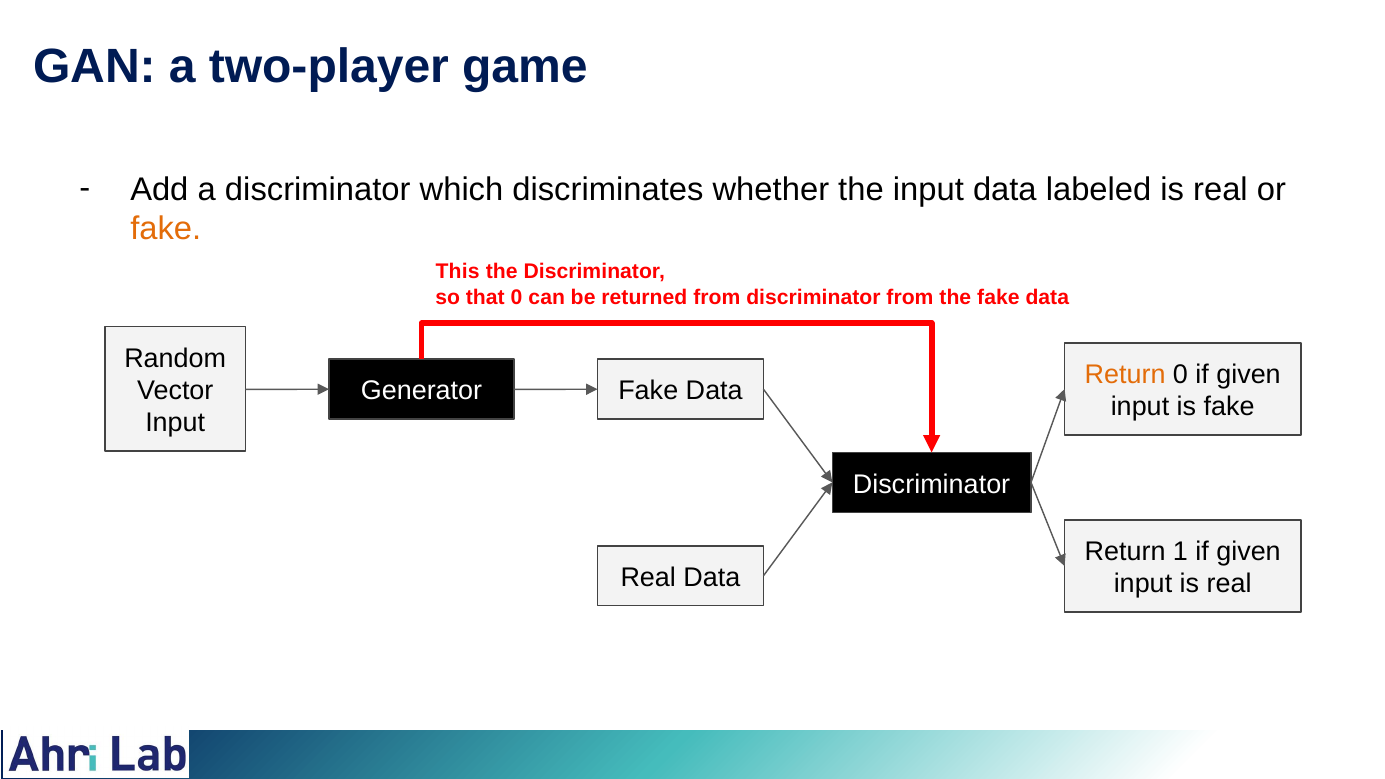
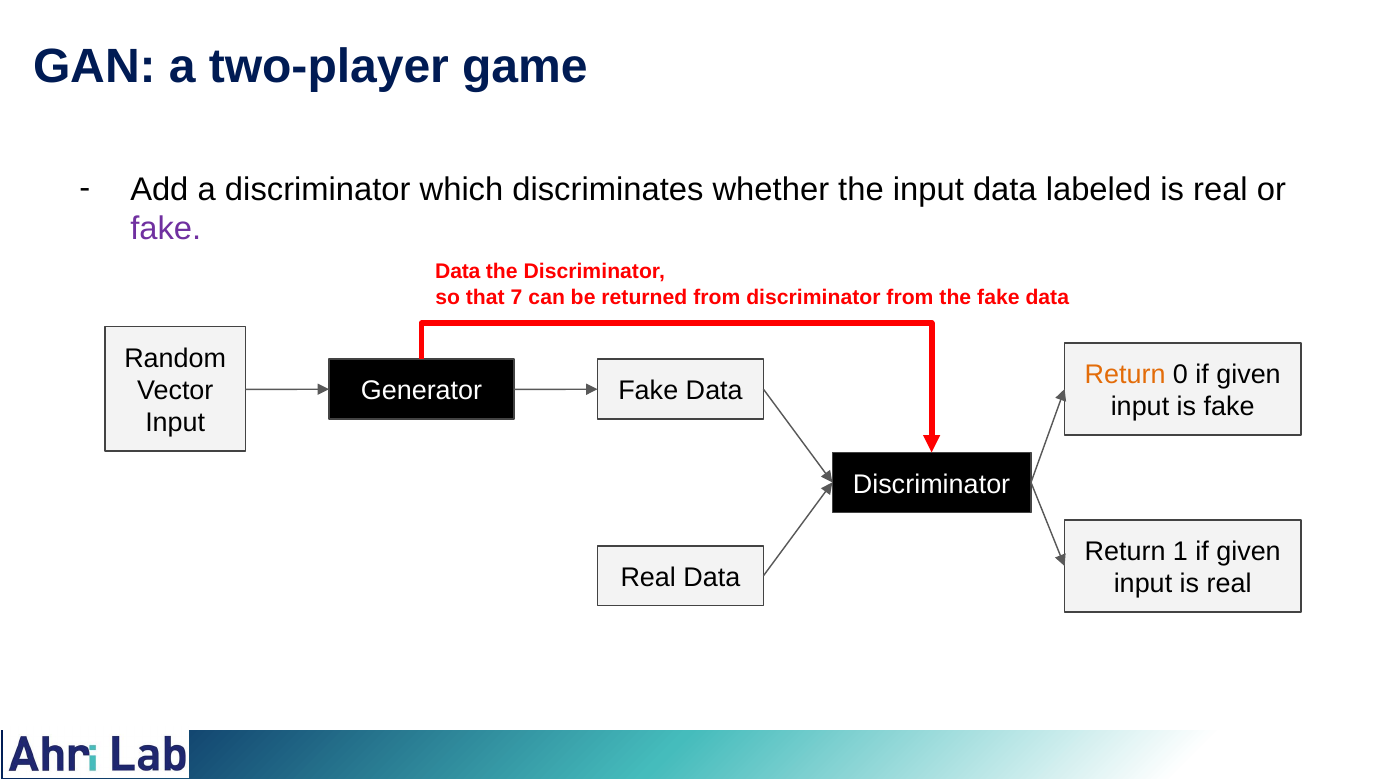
fake at (166, 229) colour: orange -> purple
This at (458, 272): This -> Data
that 0: 0 -> 7
